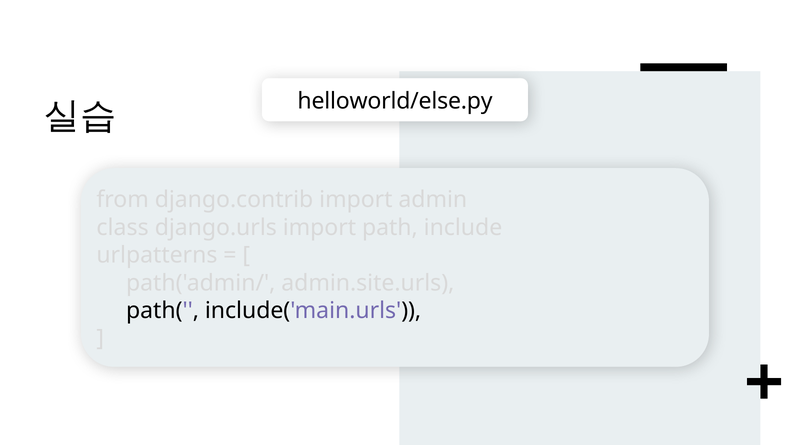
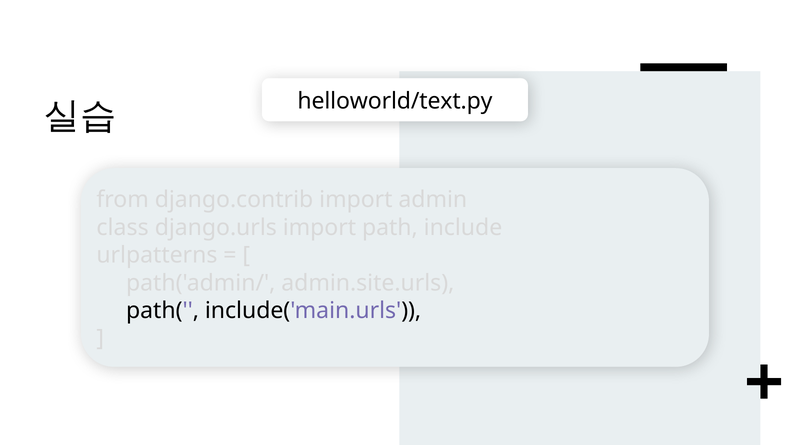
helloworld/else.py: helloworld/else.py -> helloworld/text.py
